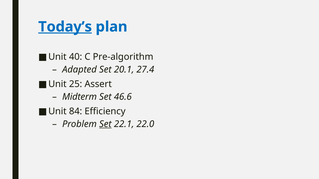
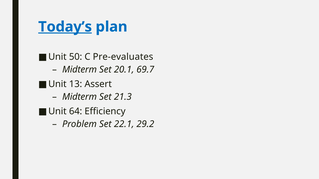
40: 40 -> 50
Pre-algorithm: Pre-algorithm -> Pre-evaluates
Adapted at (79, 70): Adapted -> Midterm
27.4: 27.4 -> 69.7
25: 25 -> 13
46.6: 46.6 -> 21.3
84: 84 -> 64
Set at (105, 124) underline: present -> none
22.0: 22.0 -> 29.2
